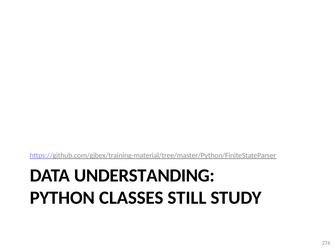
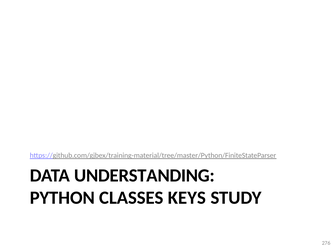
STILL: STILL -> KEYS
